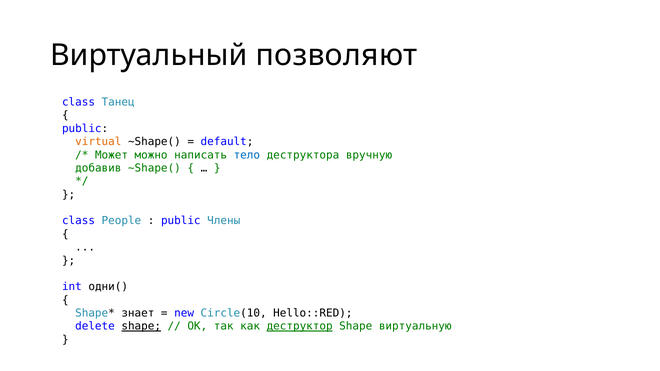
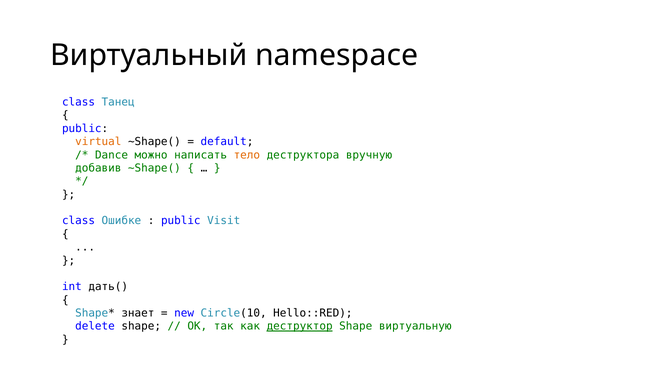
позволяют: позволяют -> namespace
Может: Может -> Dance
тело colour: blue -> orange
People: People -> Ошибке
Члены: Члены -> Visit
одни(: одни( -> дать(
shape at (141, 327) underline: present -> none
